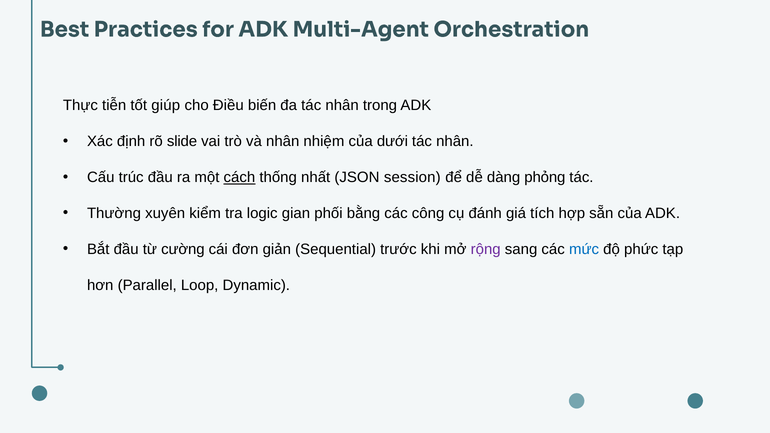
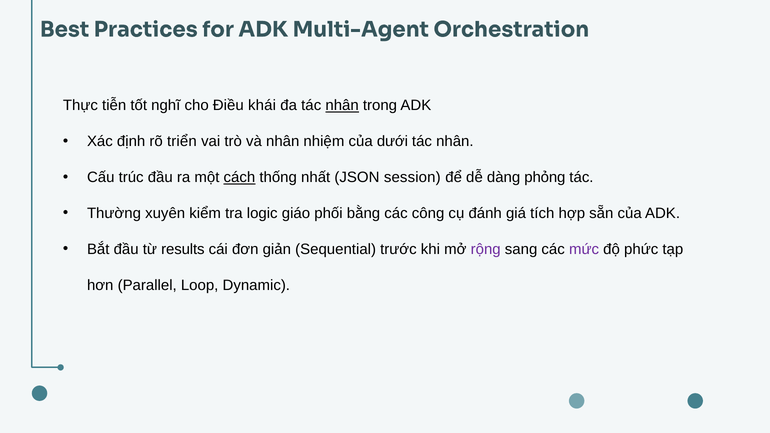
giúp: giúp -> nghĩ
biến: biến -> khái
nhân at (342, 106) underline: none -> present
slide: slide -> triển
gian: gian -> giáo
cường: cường -> results
mức colour: blue -> purple
